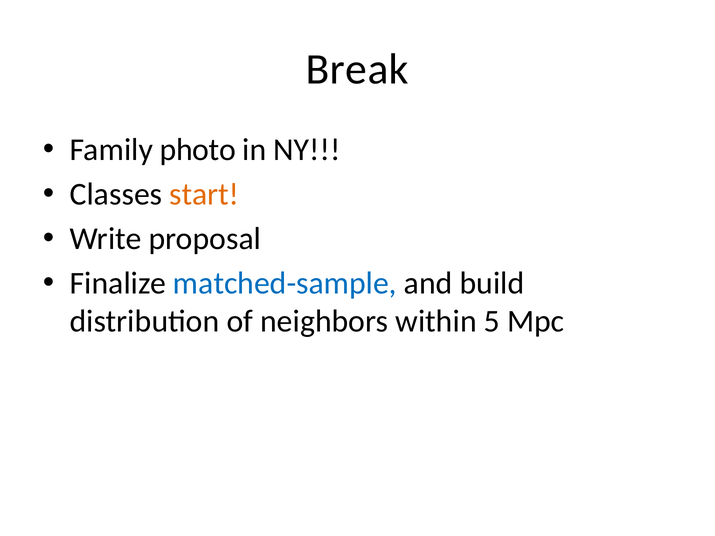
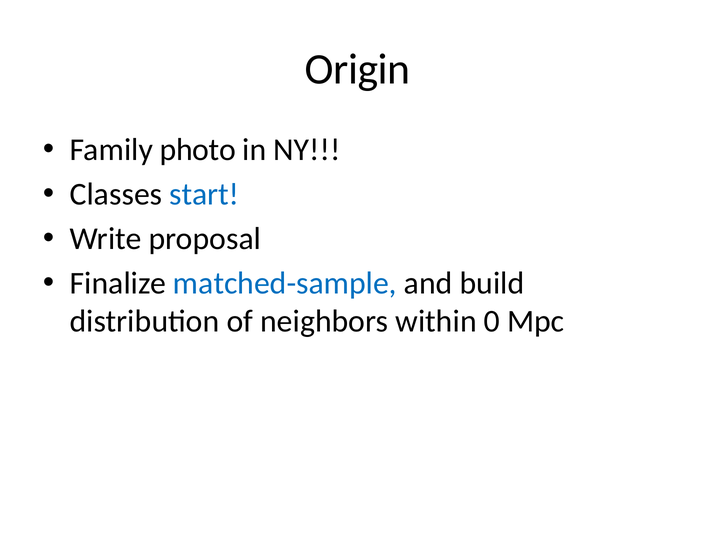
Break: Break -> Origin
start colour: orange -> blue
5: 5 -> 0
